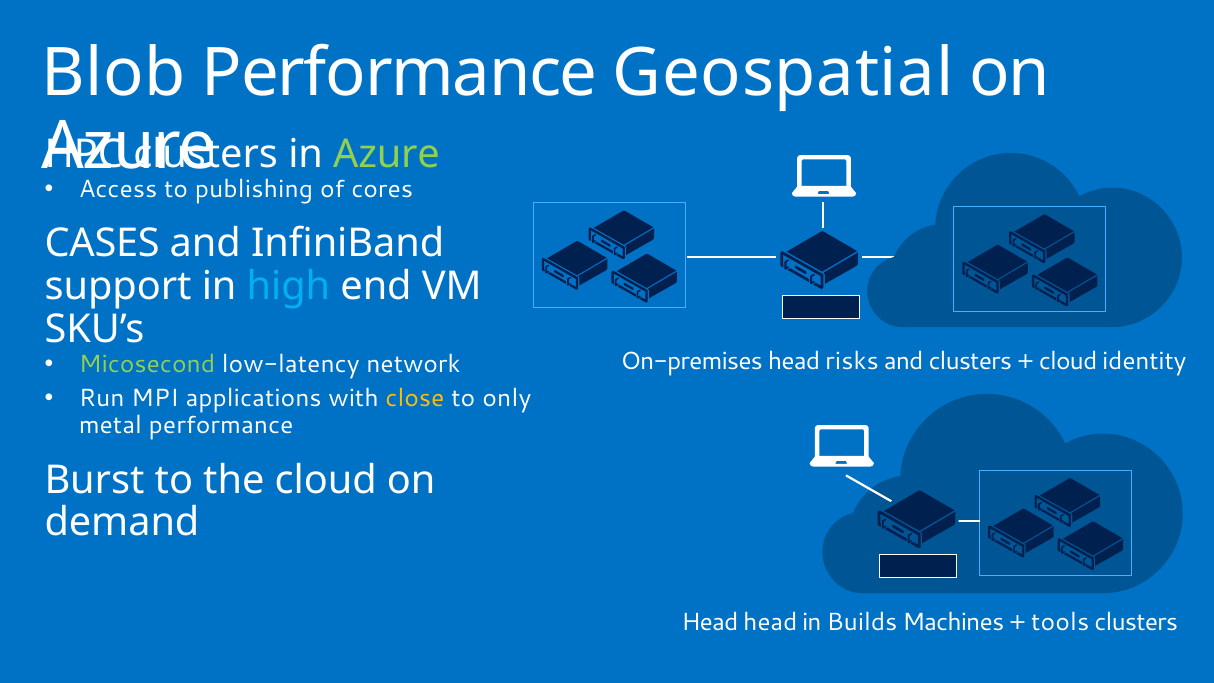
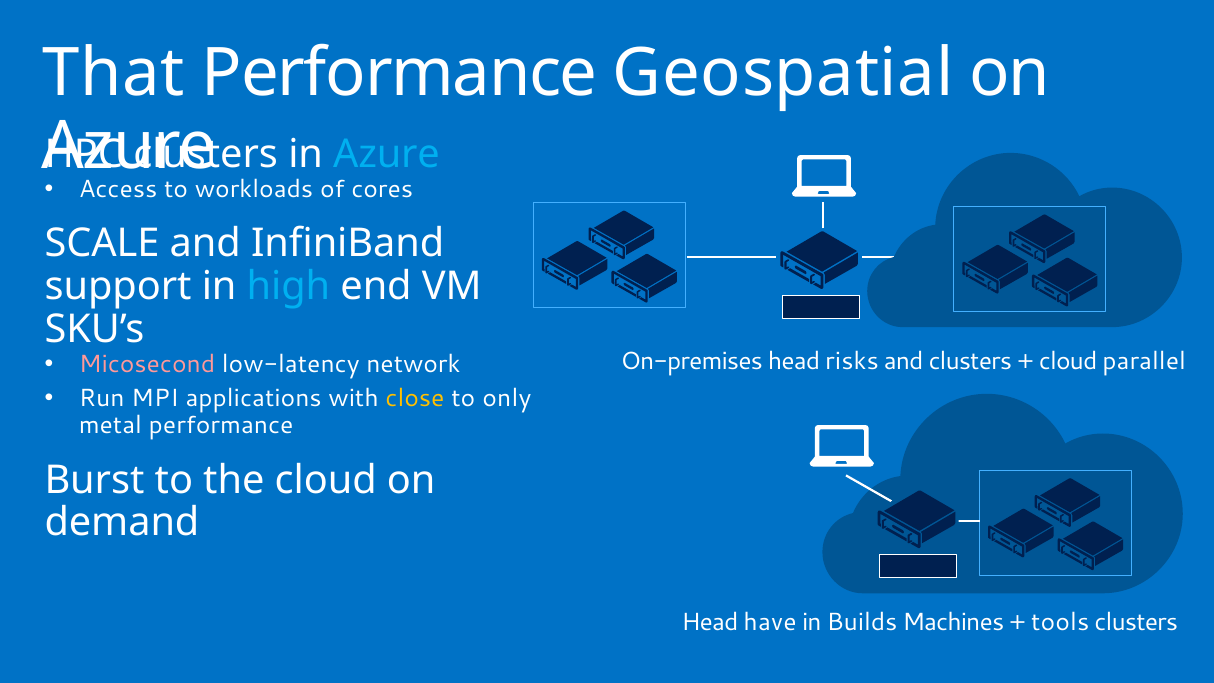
Blob: Blob -> That
Azure at (386, 154) colour: light green -> light blue
publishing: publishing -> workloads
CASES: CASES -> SCALE
identity: identity -> parallel
Micosecond colour: light green -> pink
Head head: head -> have
